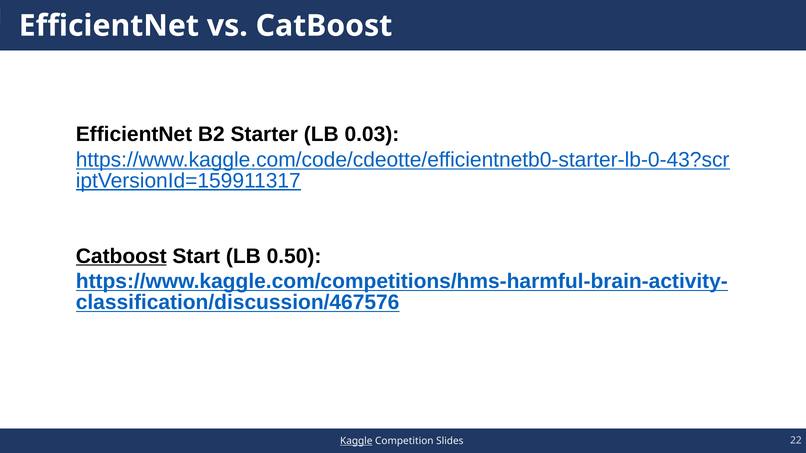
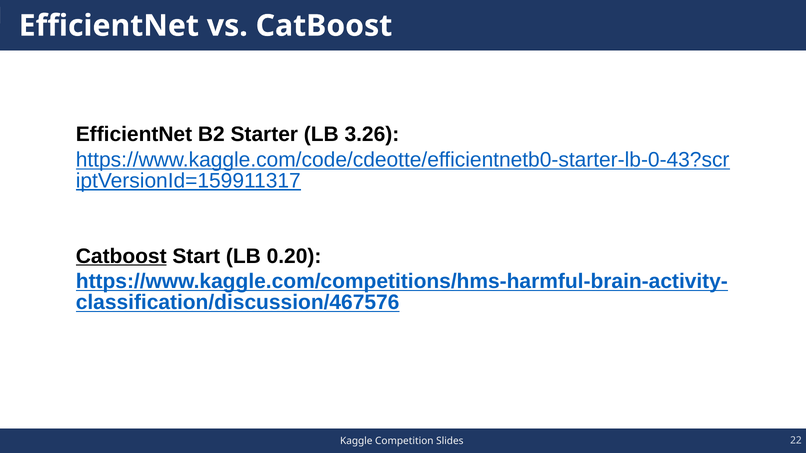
0.03: 0.03 -> 3.26
0.50: 0.50 -> 0.20
Kaggle underline: present -> none
